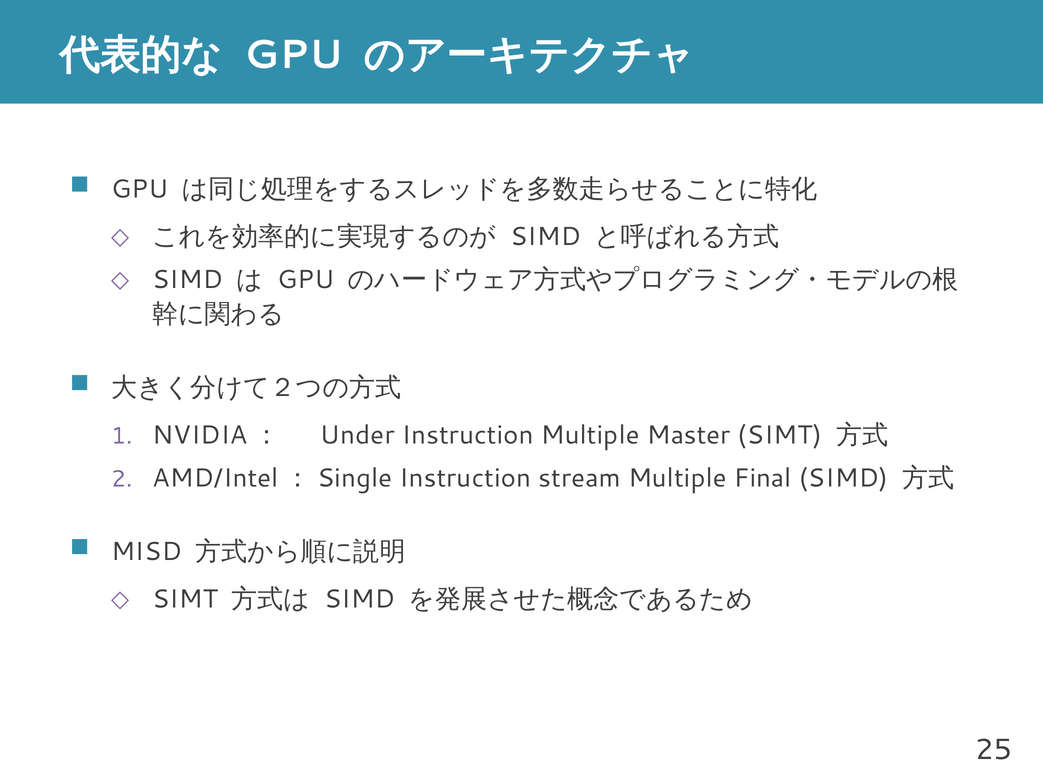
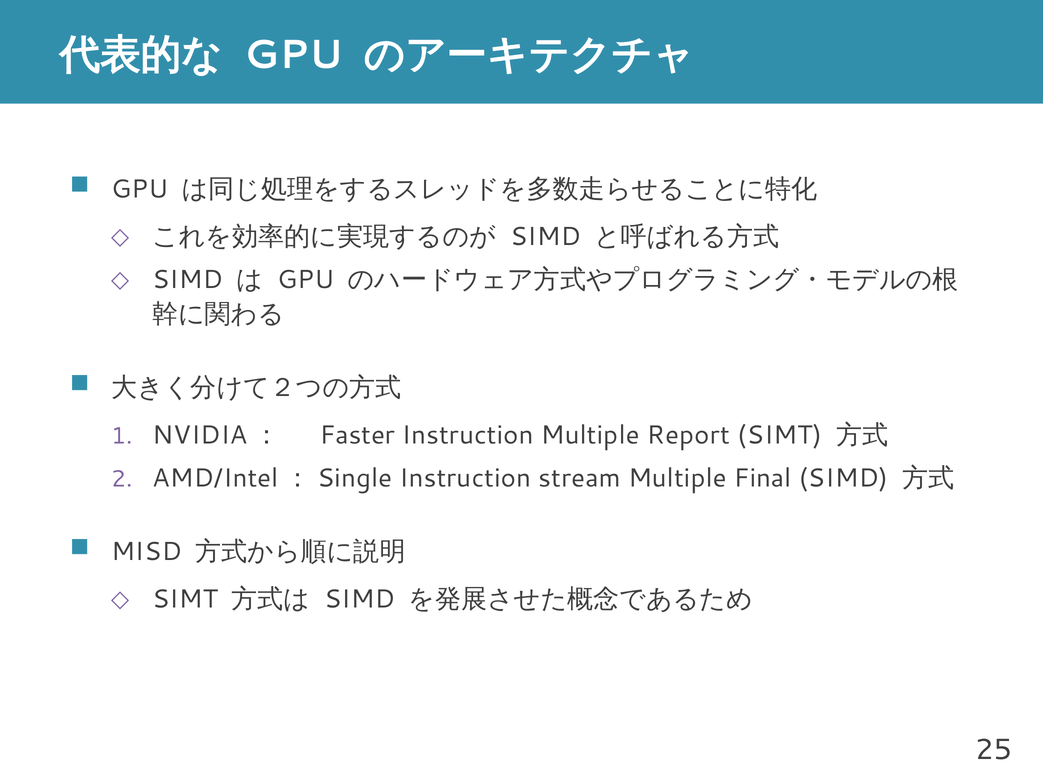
Under: Under -> Faster
Master: Master -> Report
